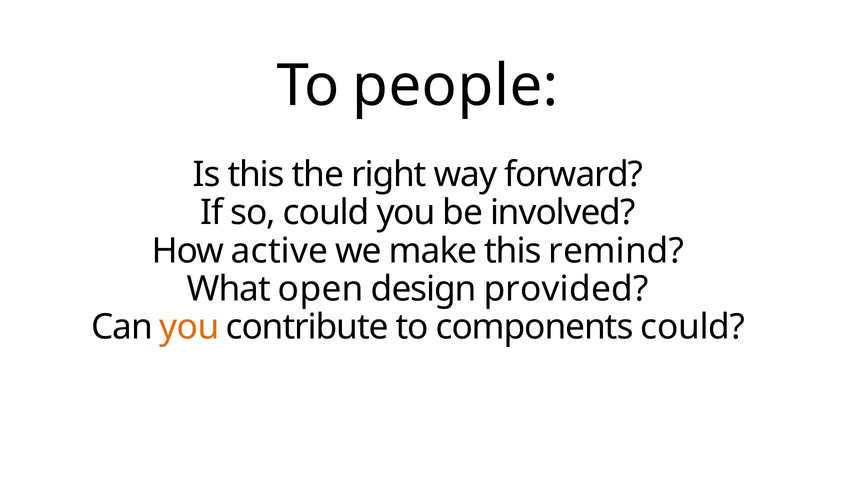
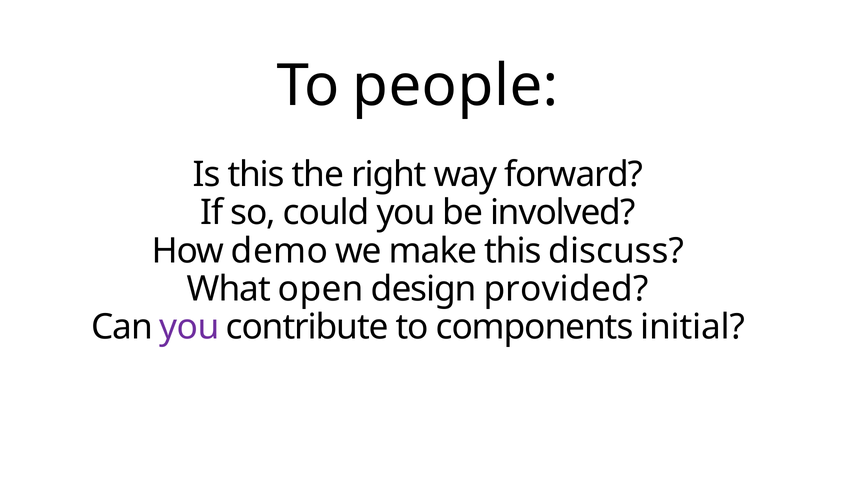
active: active -> demo
remind: remind -> discuss
you at (190, 327) colour: orange -> purple
components could: could -> initial
